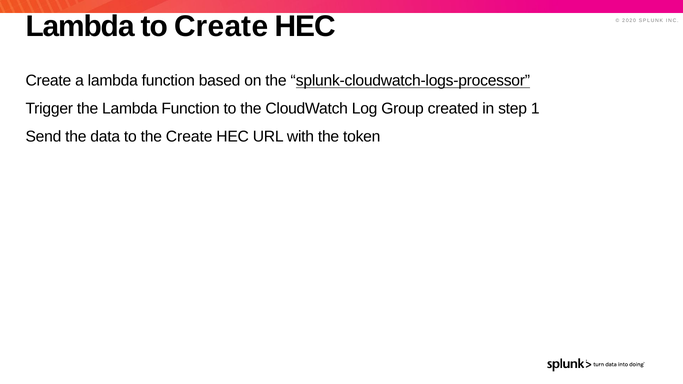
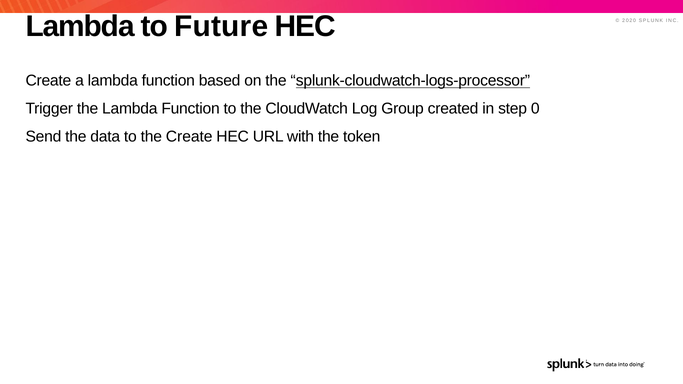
to Create: Create -> Future
1: 1 -> 0
